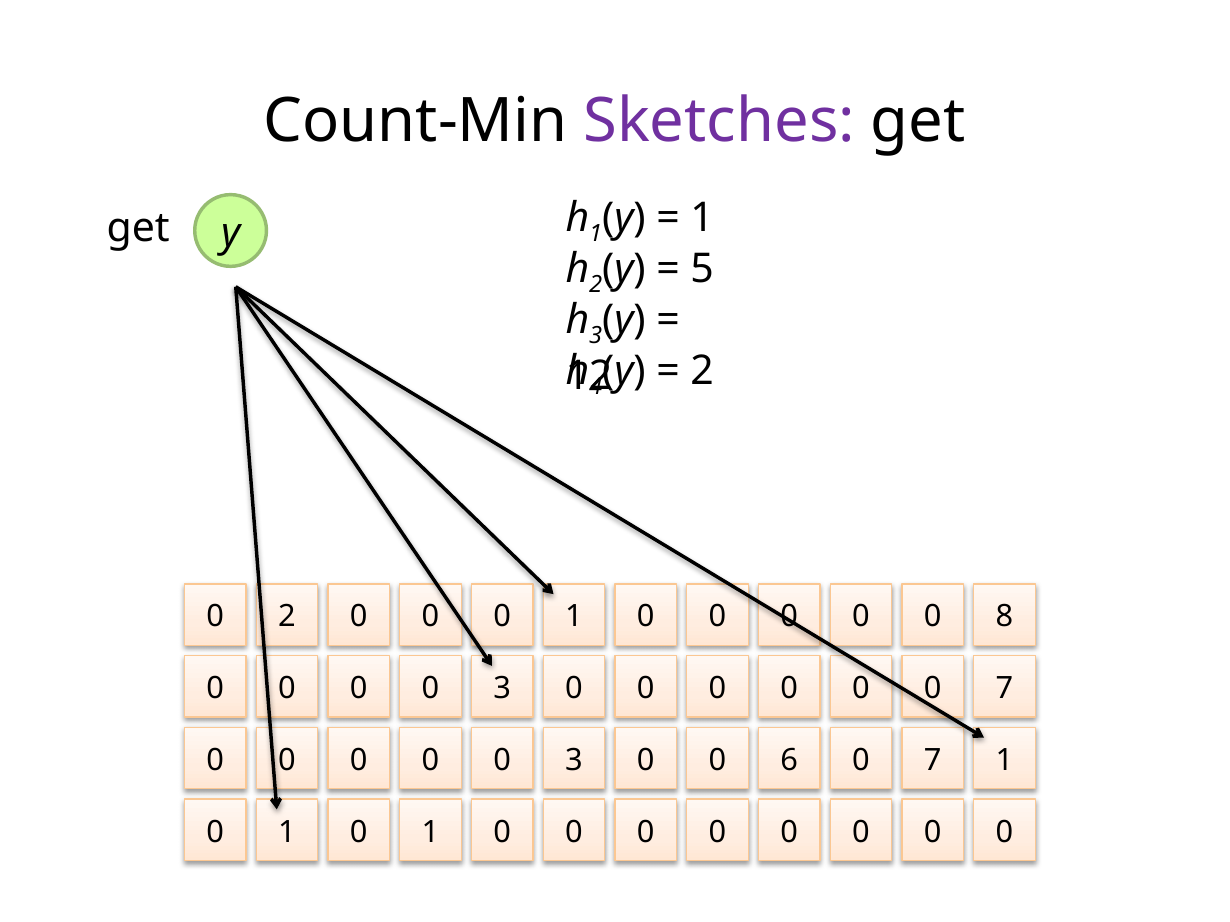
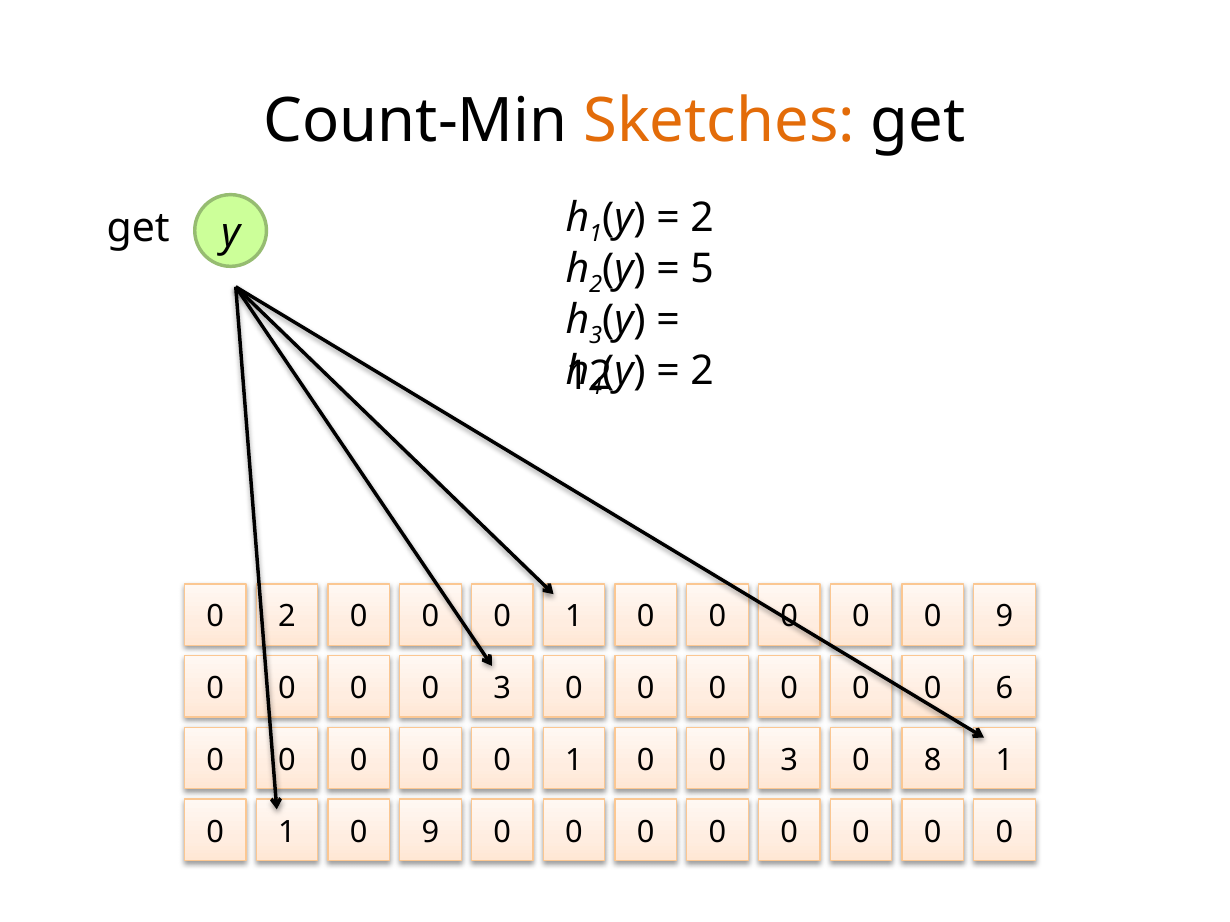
Sketches colour: purple -> orange
1 at (702, 218): 1 -> 2
8 at (1004, 617): 8 -> 9
7 at (1004, 689): 7 -> 6
3 at (574, 761): 3 -> 1
6 at (789, 761): 6 -> 3
7 at (933, 761): 7 -> 8
0 1 0 1: 1 -> 9
